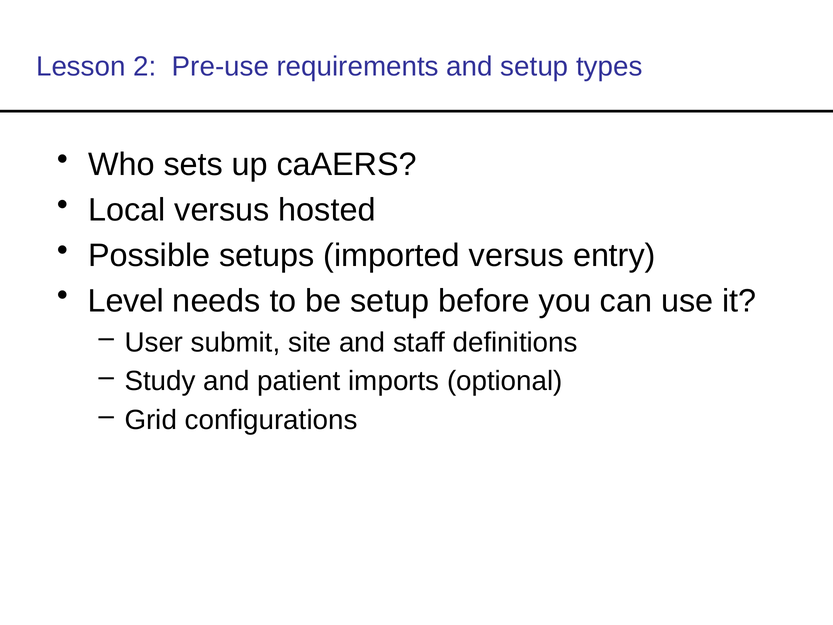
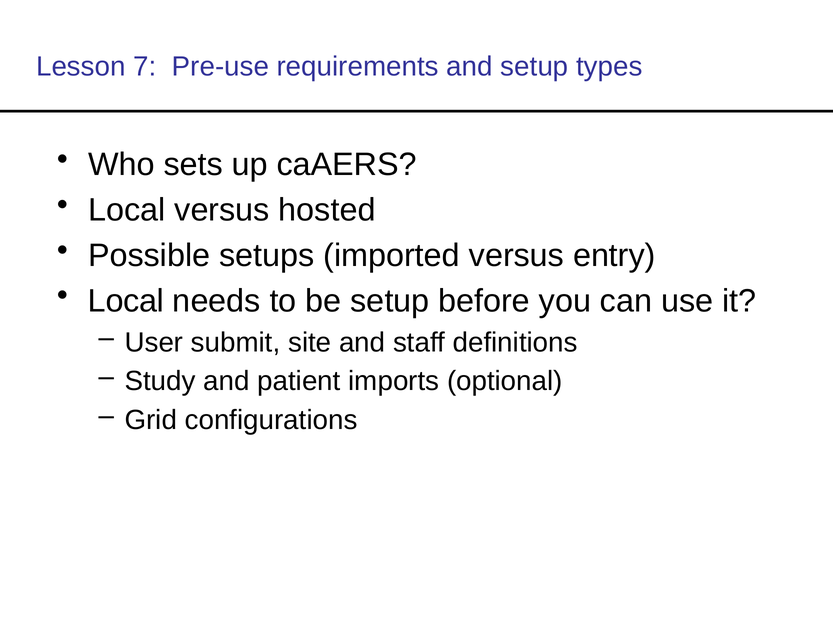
2: 2 -> 7
Level at (126, 301): Level -> Local
